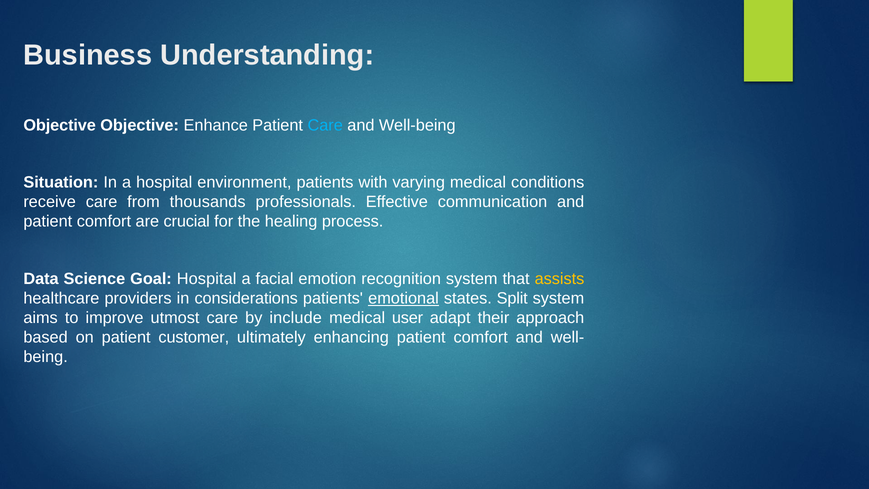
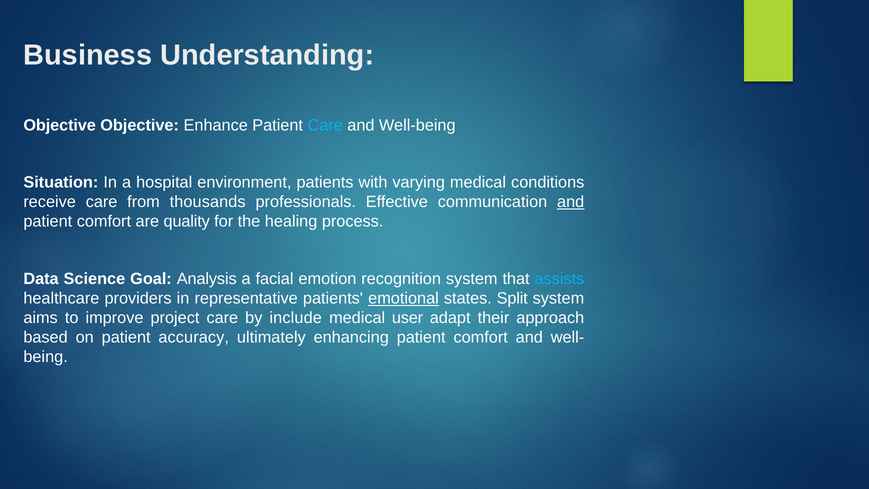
and at (571, 202) underline: none -> present
crucial: crucial -> quality
Goal Hospital: Hospital -> Analysis
assists colour: yellow -> light blue
considerations: considerations -> representative
utmost: utmost -> project
customer: customer -> accuracy
